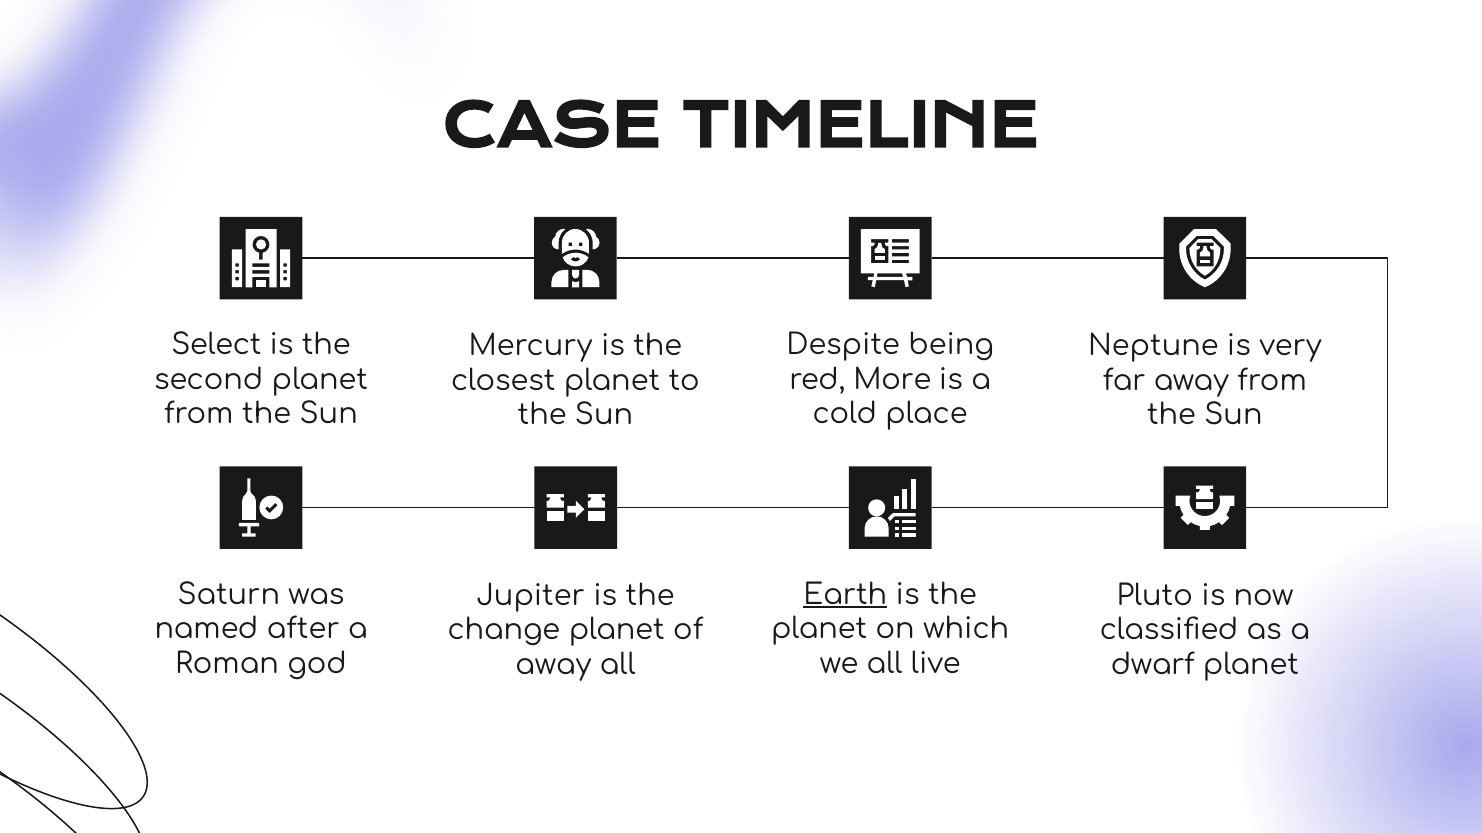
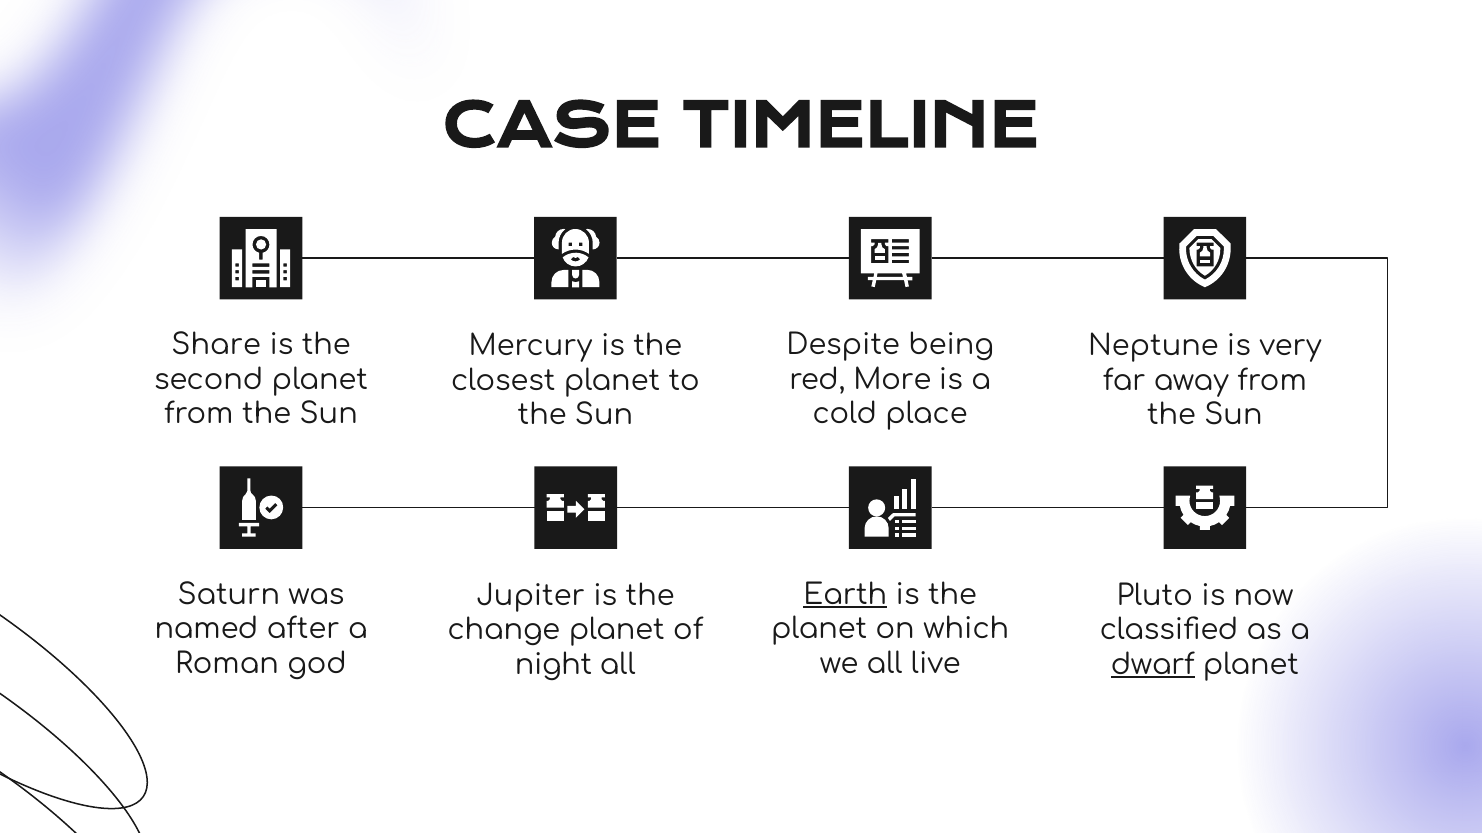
Select: Select -> Share
away at (553, 665): away -> night
dwarf underline: none -> present
